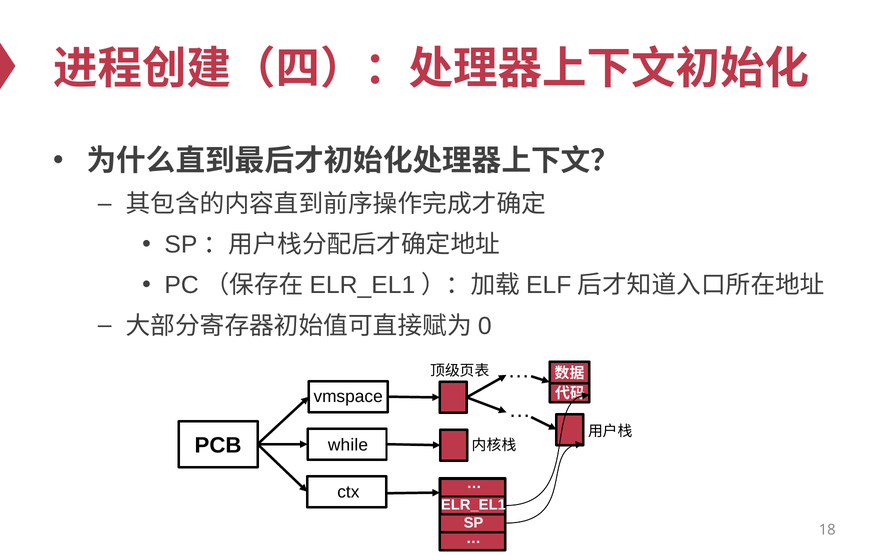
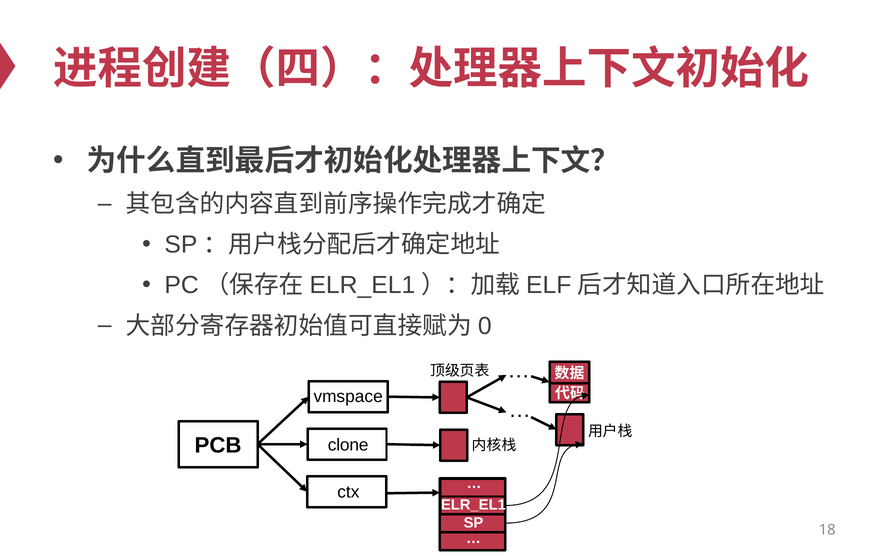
while: while -> clone
